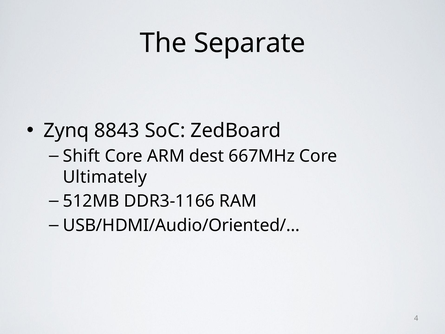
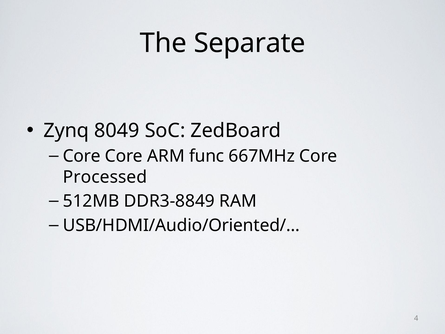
8843: 8843 -> 8049
Shift at (82, 156): Shift -> Core
dest: dest -> func
Ultimately: Ultimately -> Processed
DDR3-1166: DDR3-1166 -> DDR3-8849
